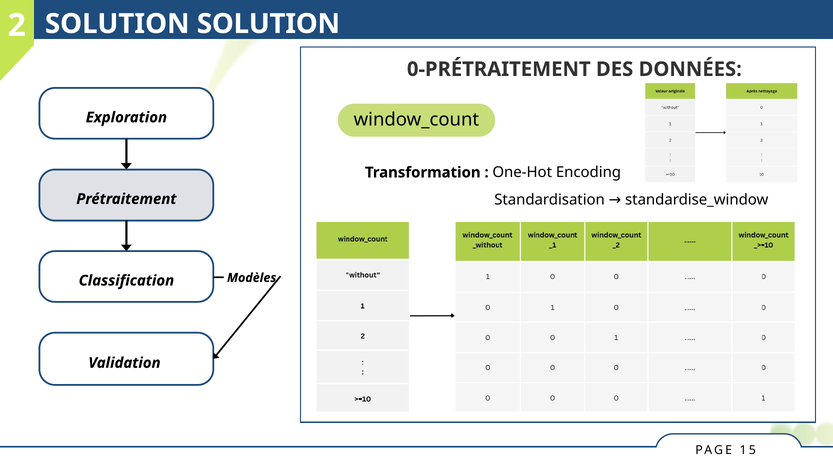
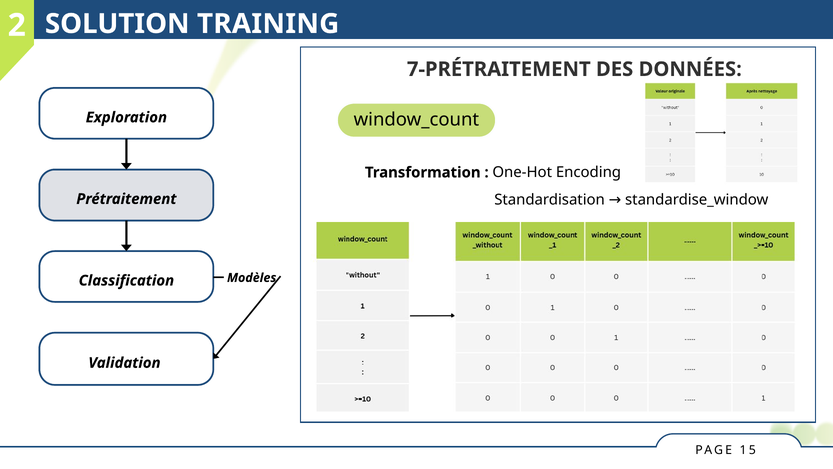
SOLUTION SOLUTION: SOLUTION -> TRAINING
0-PRÉTRAITEMENT: 0-PRÉTRAITEMENT -> 7-PRÉTRAITEMENT
